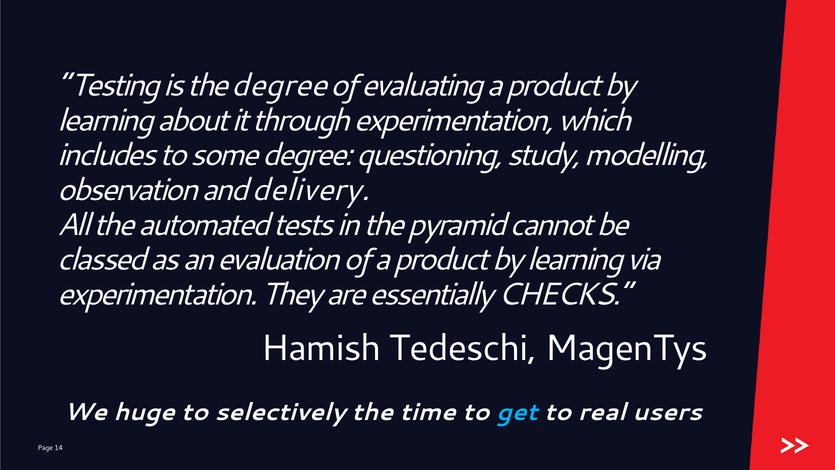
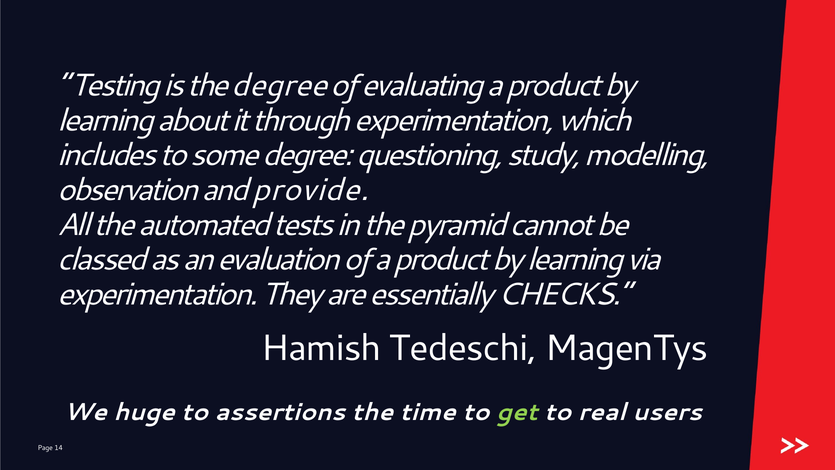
delivery: delivery -> provide
selectively: selectively -> assertions
get colour: light blue -> light green
